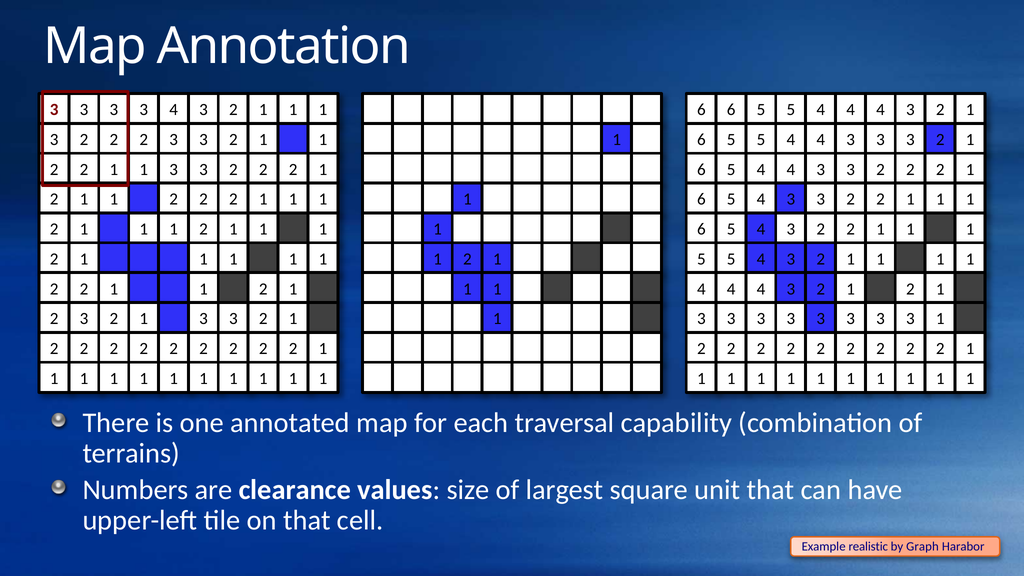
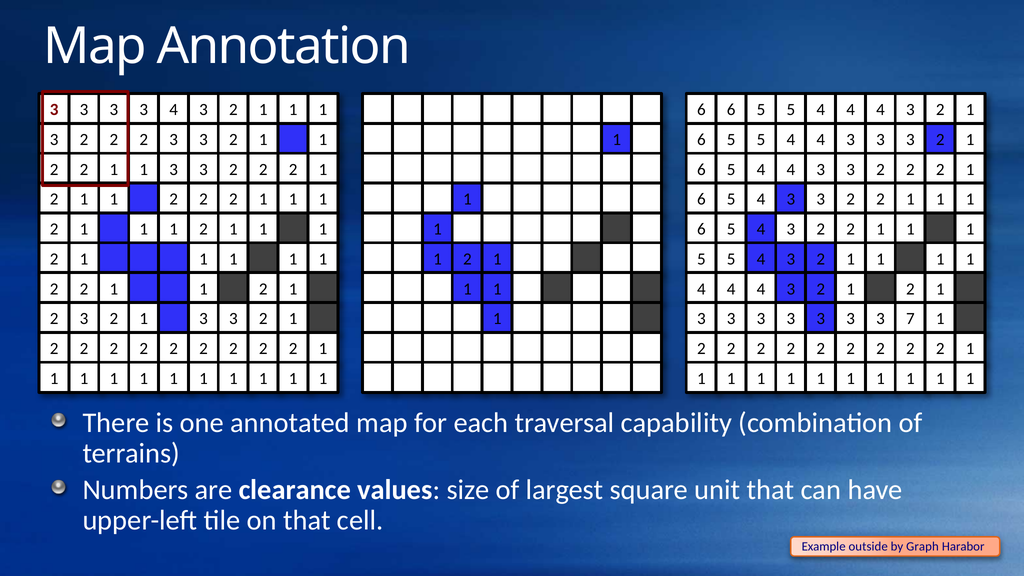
3 at (910, 319): 3 -> 7
realistic: realistic -> outside
